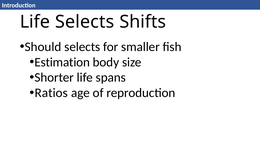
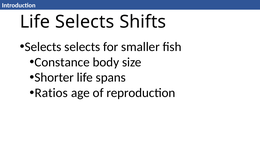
Should at (43, 47): Should -> Selects
Estimation: Estimation -> Constance
